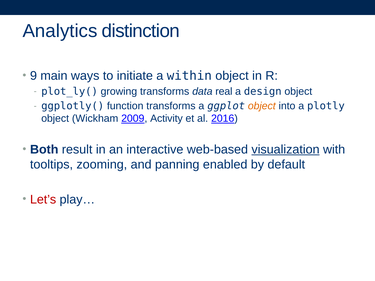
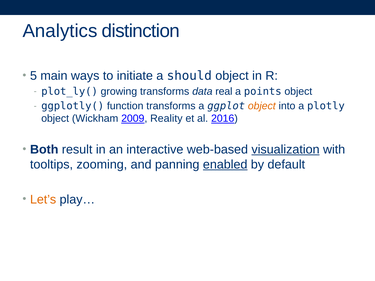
9: 9 -> 5
within: within -> should
design: design -> points
Activity: Activity -> Reality
enabled underline: none -> present
Let’s colour: red -> orange
